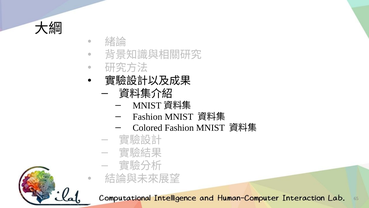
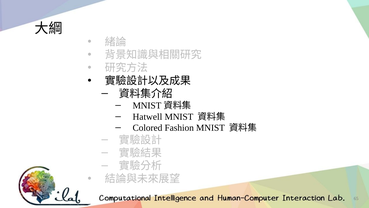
Fashion at (147, 117): Fashion -> Hatwell
